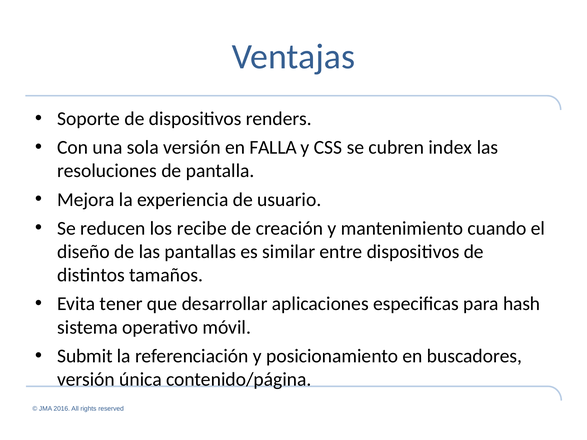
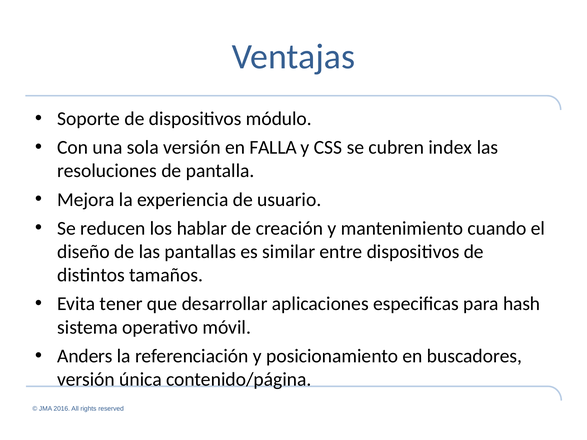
renders: renders -> módulo
recibe: recibe -> hablar
Submit: Submit -> Anders
